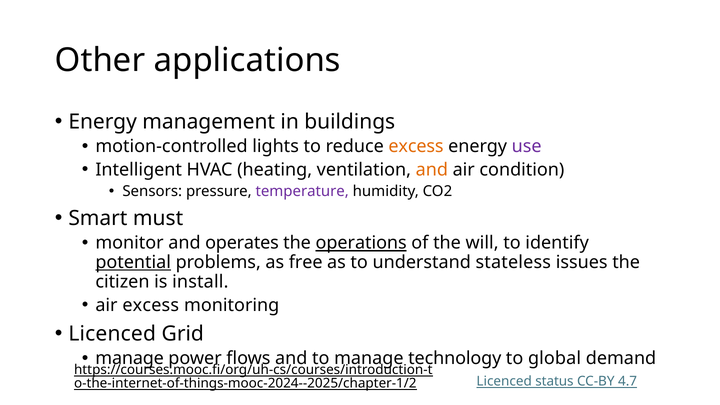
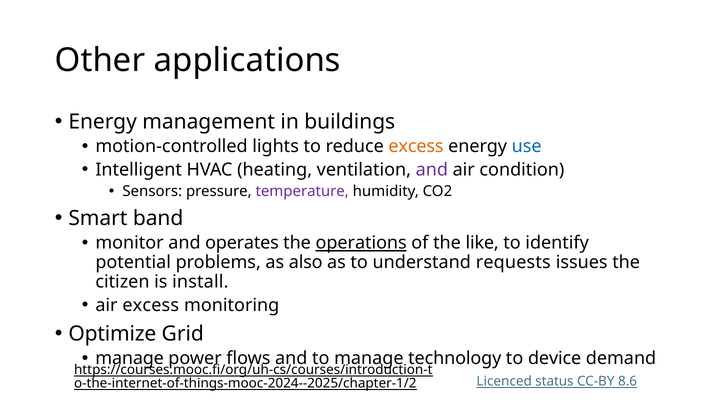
use colour: purple -> blue
and at (432, 170) colour: orange -> purple
must: must -> band
will: will -> like
potential underline: present -> none
free: free -> also
stateless: stateless -> requests
Licenced at (112, 334): Licenced -> Optimize
global: global -> device
4.7: 4.7 -> 8.6
